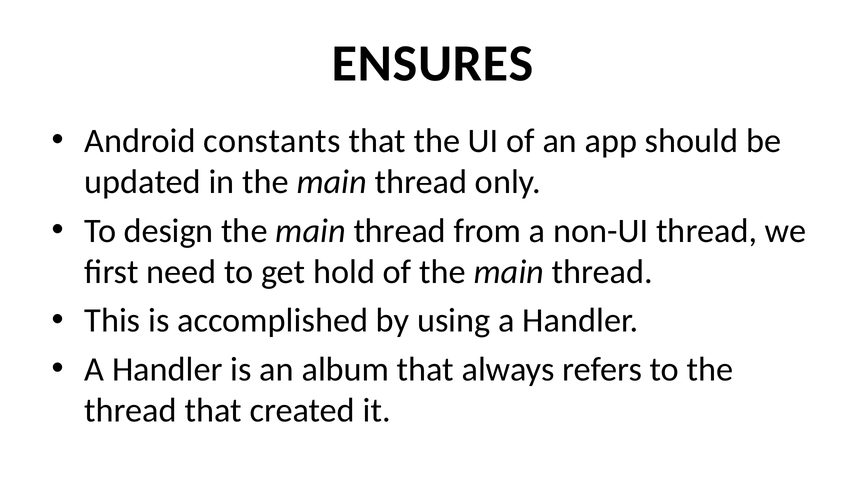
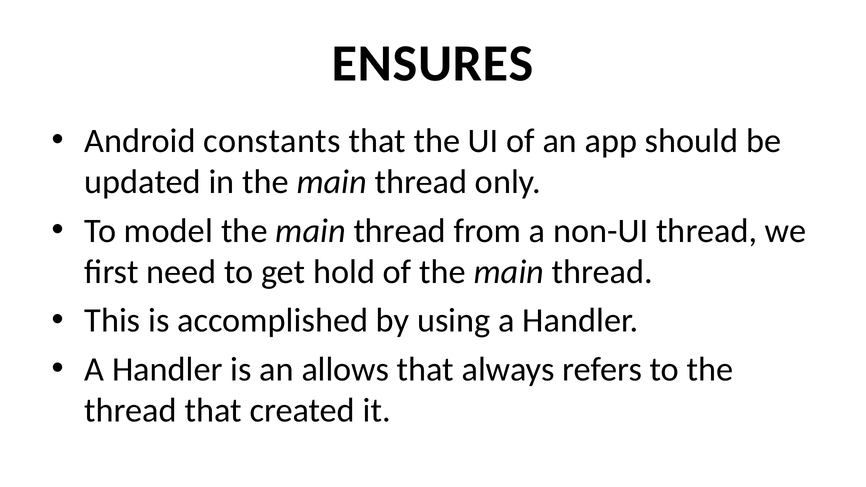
design: design -> model
album: album -> allows
